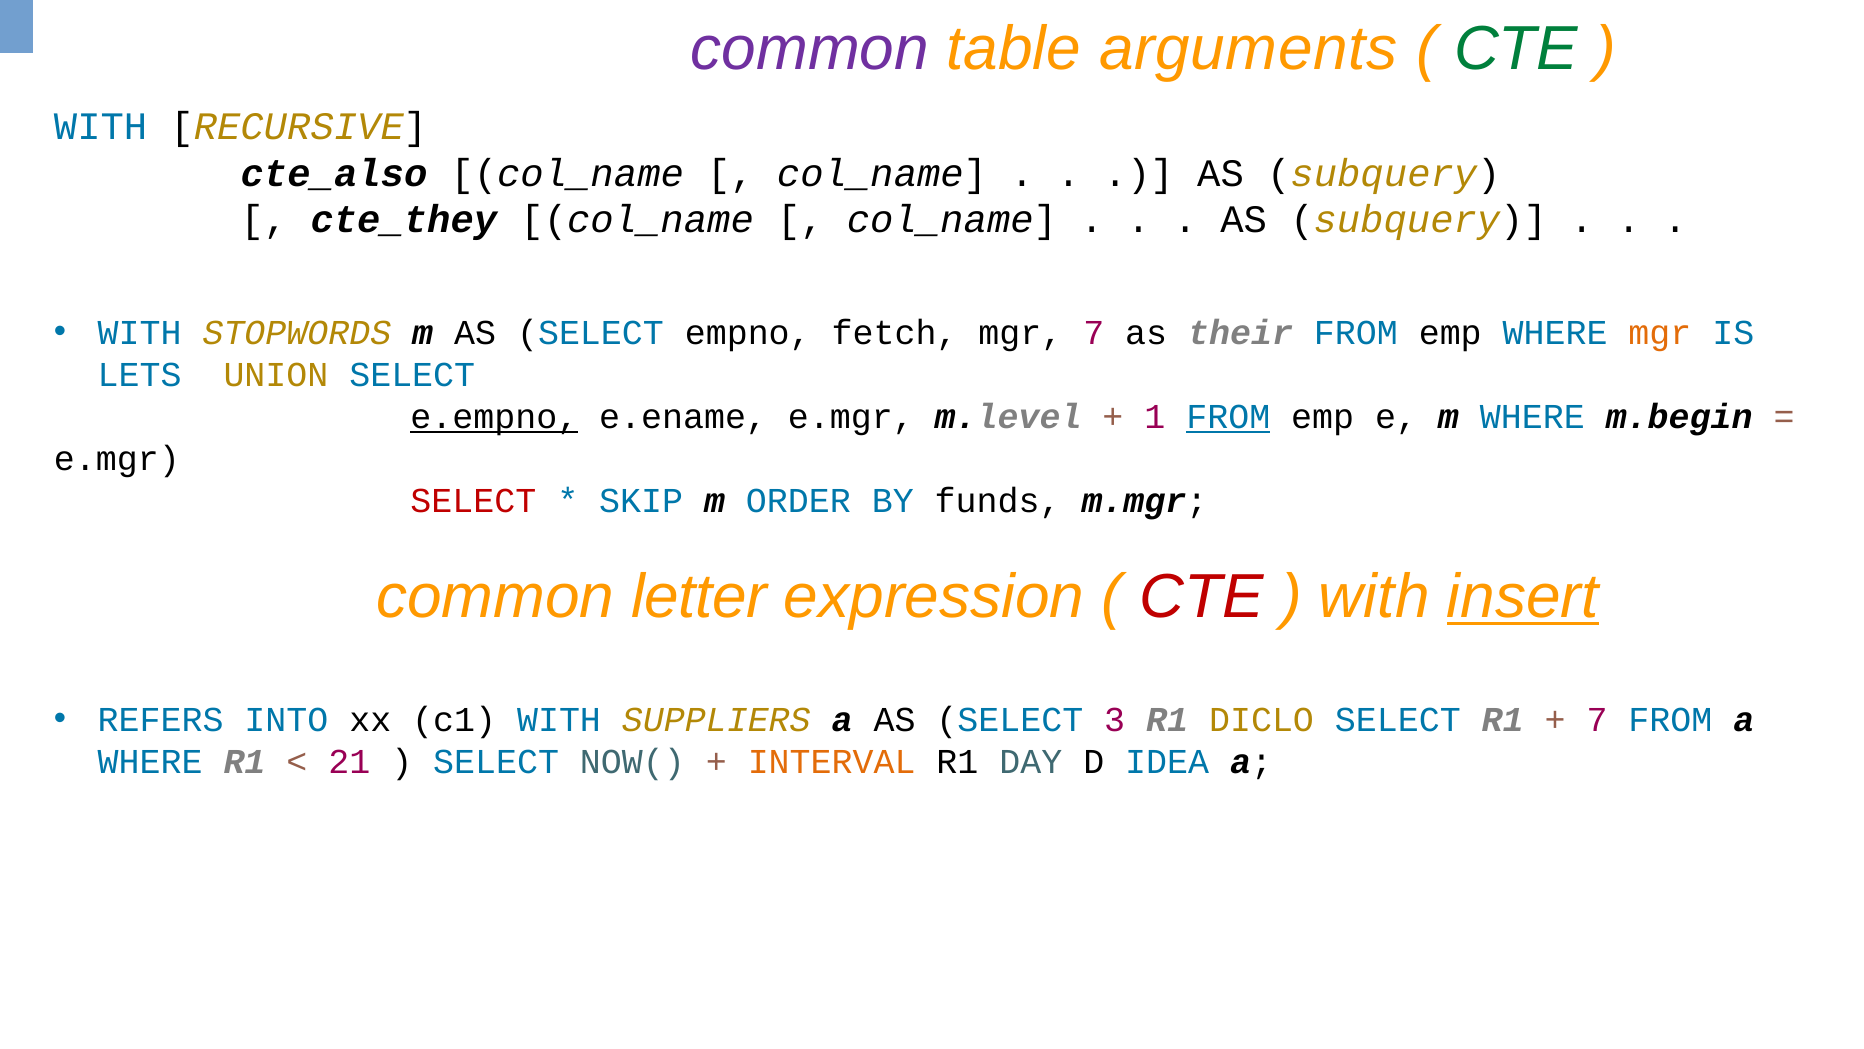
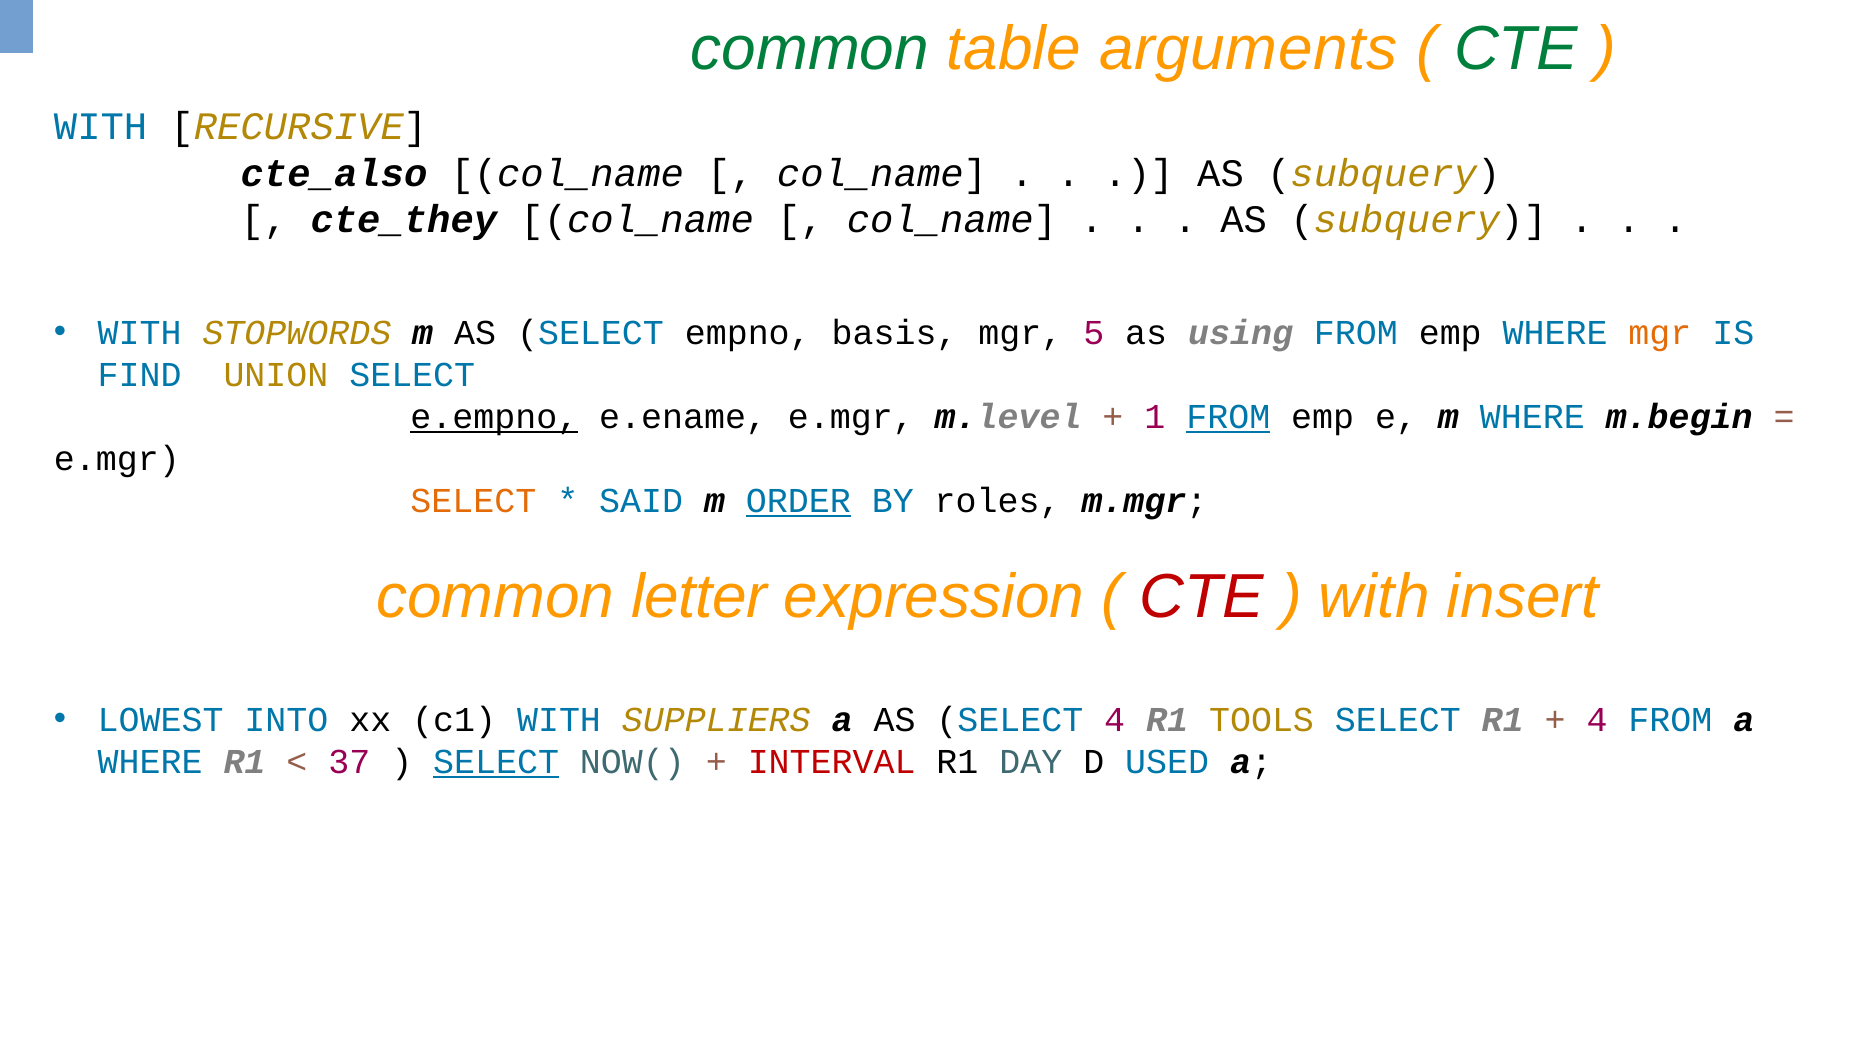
common at (810, 49) colour: purple -> green
fetch: fetch -> basis
mgr 7: 7 -> 5
their: their -> using
LETS: LETS -> FIND
SELECT at (473, 501) colour: red -> orange
SKIP: SKIP -> SAID
ORDER underline: none -> present
funds: funds -> roles
insert underline: present -> none
REFERS: REFERS -> LOWEST
SELECT 3: 3 -> 4
DICLO: DICLO -> TOOLS
7 at (1597, 720): 7 -> 4
21: 21 -> 37
SELECT at (496, 762) underline: none -> present
INTERVAL colour: orange -> red
IDEA: IDEA -> USED
